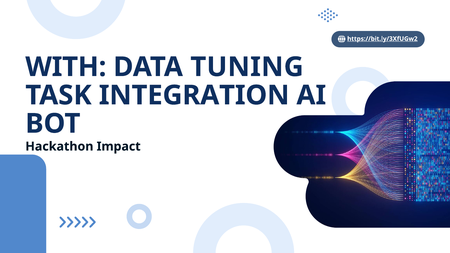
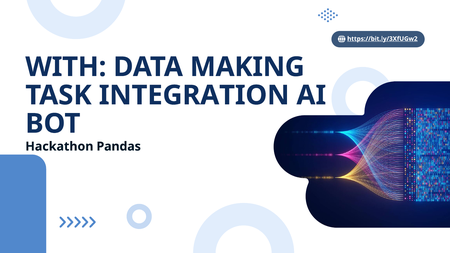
TUNING: TUNING -> MAKING
Impact: Impact -> Pandas
